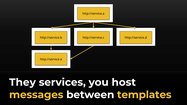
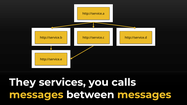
host: host -> calls
between templates: templates -> messages
